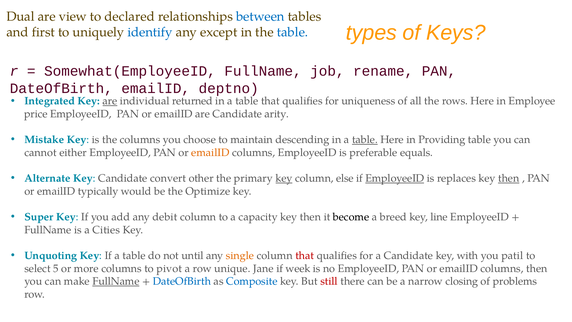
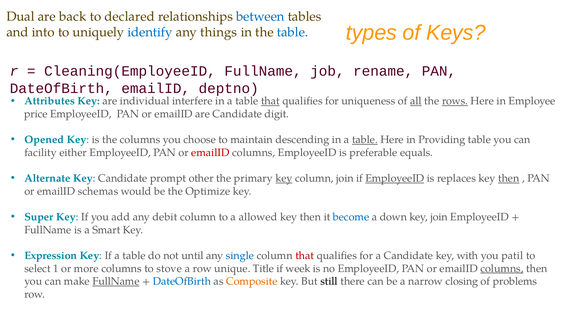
view: view -> back
first: first -> into
except: except -> things
Somewhat(EmployeeID: Somewhat(EmployeeID -> Cleaning(EmployeeID
Integrated: Integrated -> Attributes
are at (110, 101) underline: present -> none
returned: returned -> interfere
that at (270, 101) underline: none -> present
all underline: none -> present
rows underline: none -> present
arity: arity -> digit
Mistake: Mistake -> Opened
cannot: cannot -> facility
emailID at (210, 152) colour: orange -> red
convert: convert -> prompt
column else: else -> join
typically: typically -> schemas
capacity: capacity -> allowed
become colour: black -> blue
breed: breed -> down
key line: line -> join
Cities: Cities -> Smart
Unquoting: Unquoting -> Expression
single colour: orange -> blue
5: 5 -> 1
pivot: pivot -> stove
Jane: Jane -> Title
columns at (502, 268) underline: none -> present
Composite colour: blue -> orange
still colour: red -> black
